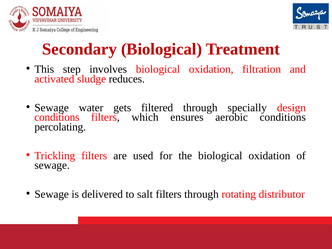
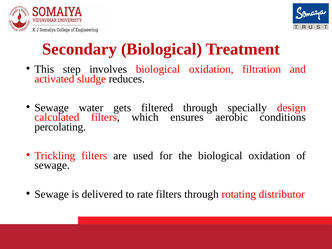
conditions at (57, 117): conditions -> calculated
salt: salt -> rate
